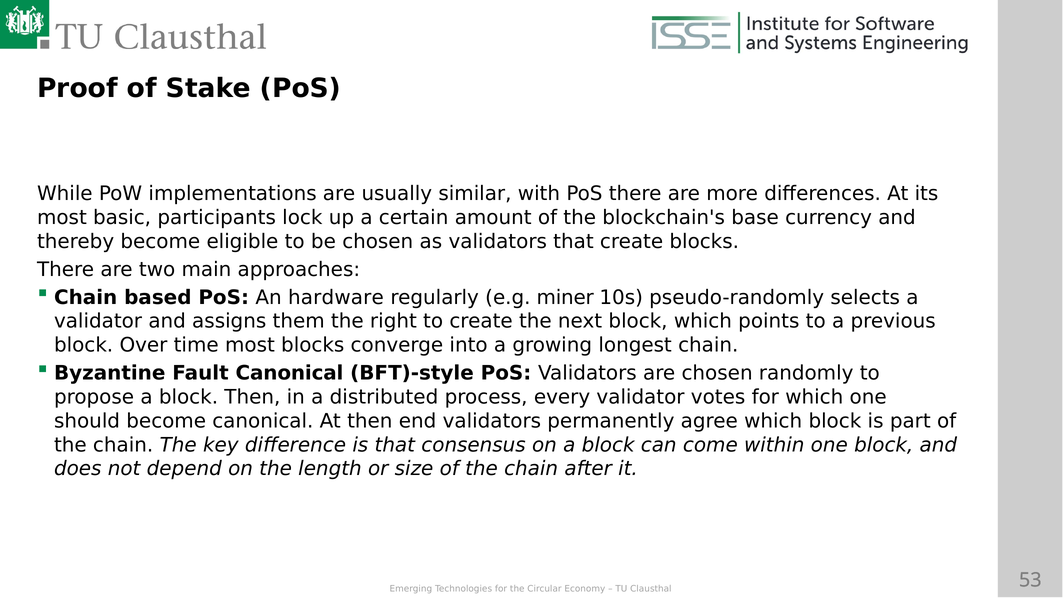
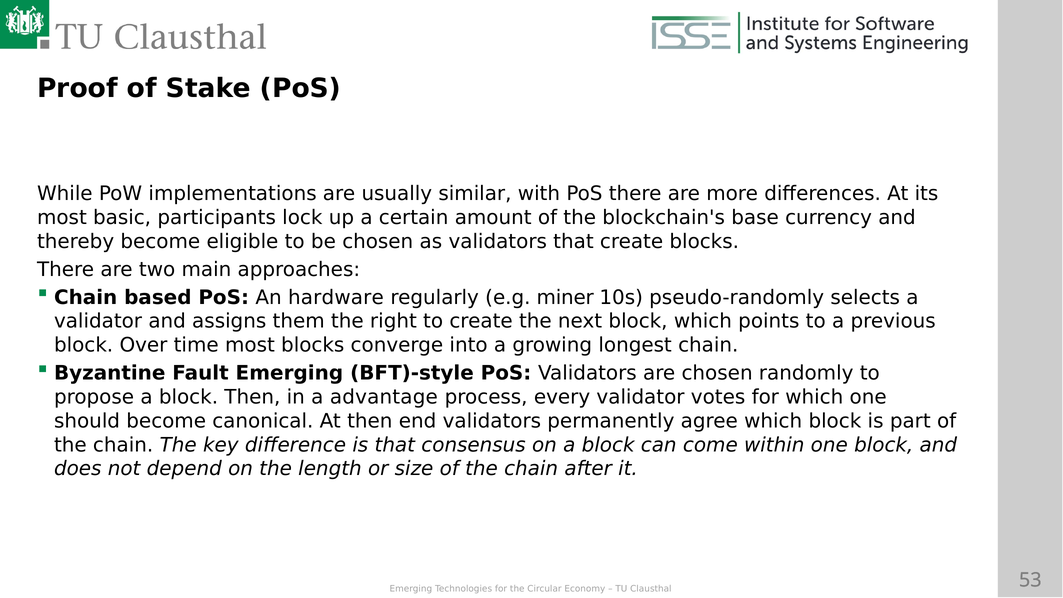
Fault Canonical: Canonical -> Emerging
distributed: distributed -> advantage
